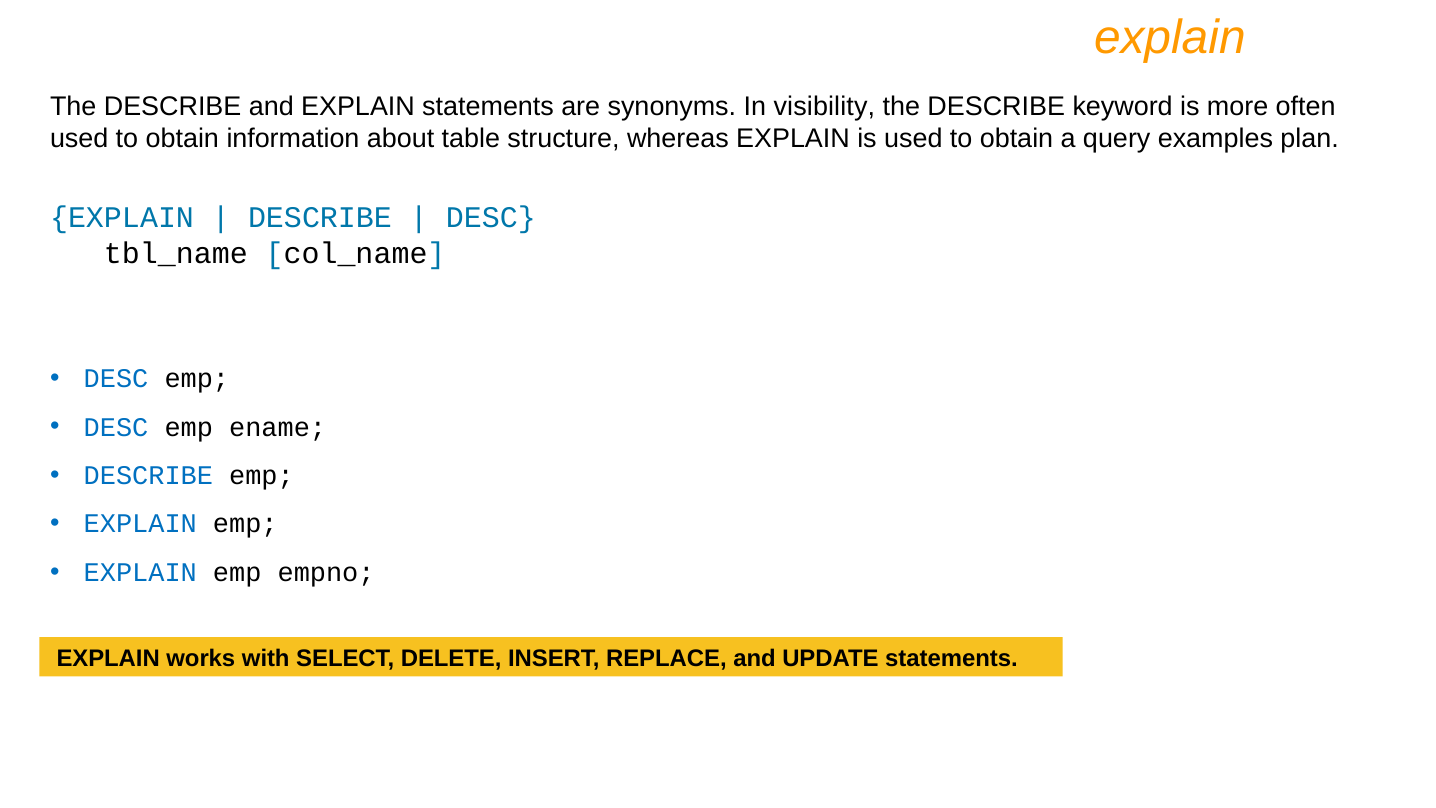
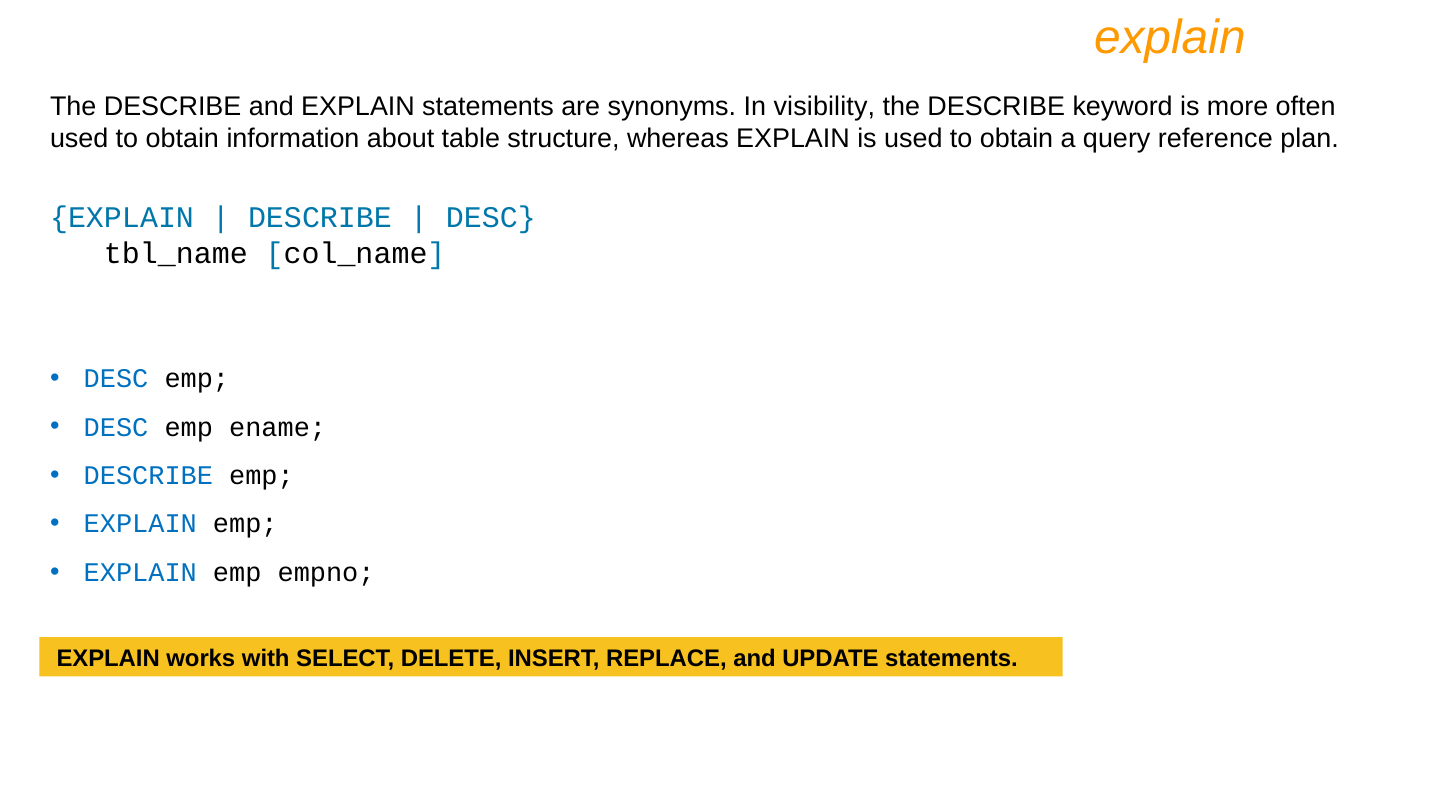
examples: examples -> reference
